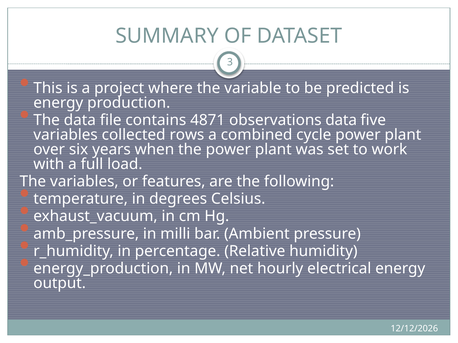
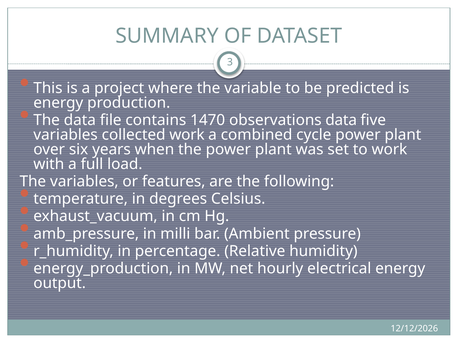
4871: 4871 -> 1470
collected rows: rows -> work
